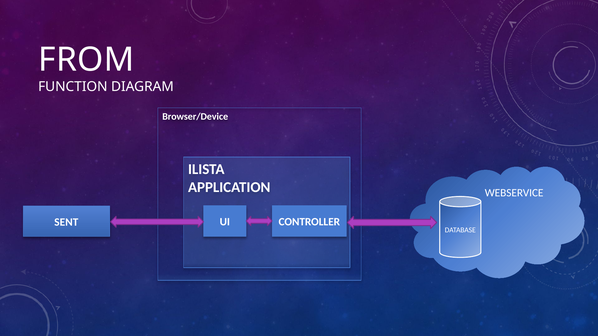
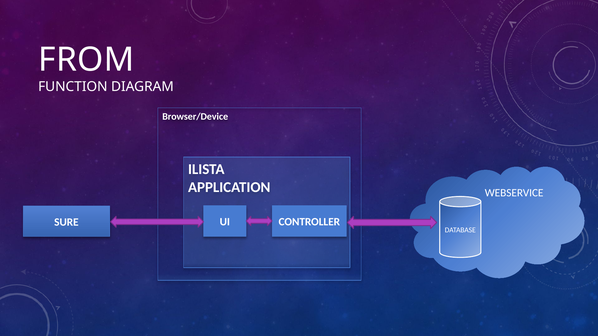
SENT: SENT -> SURE
